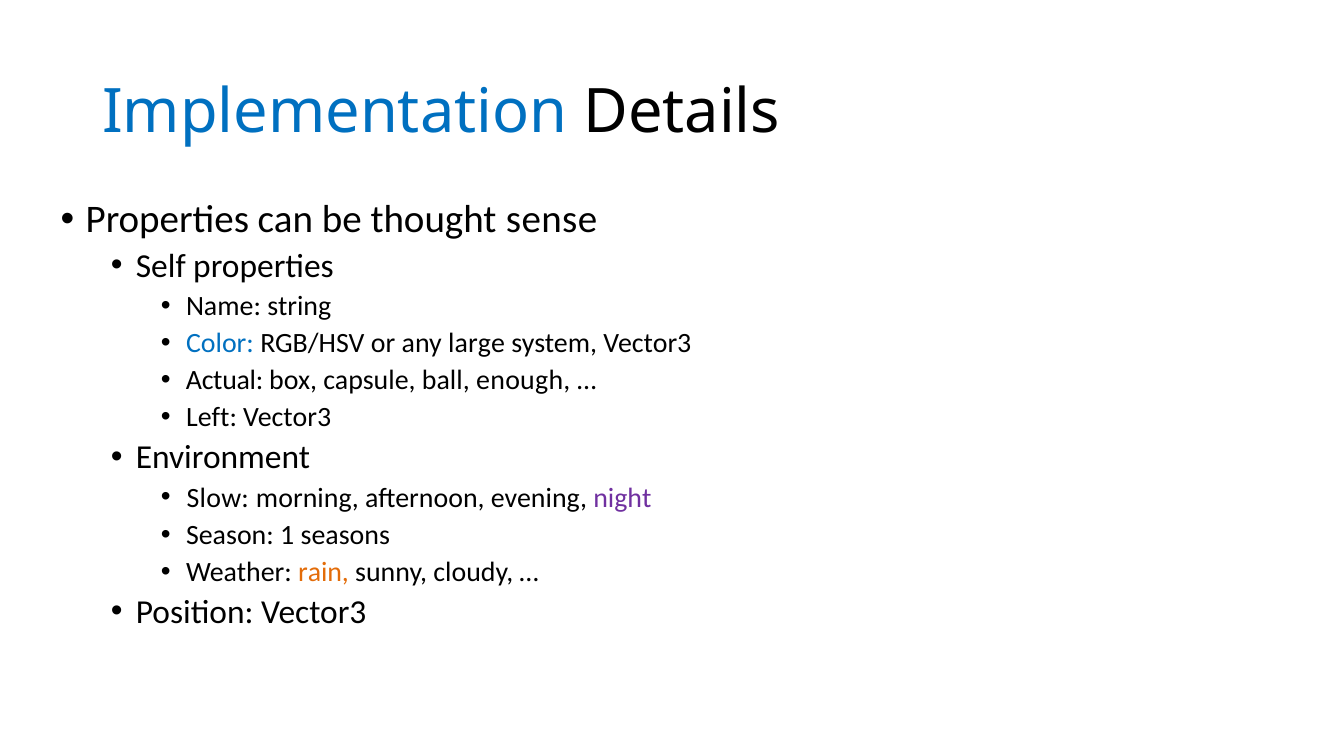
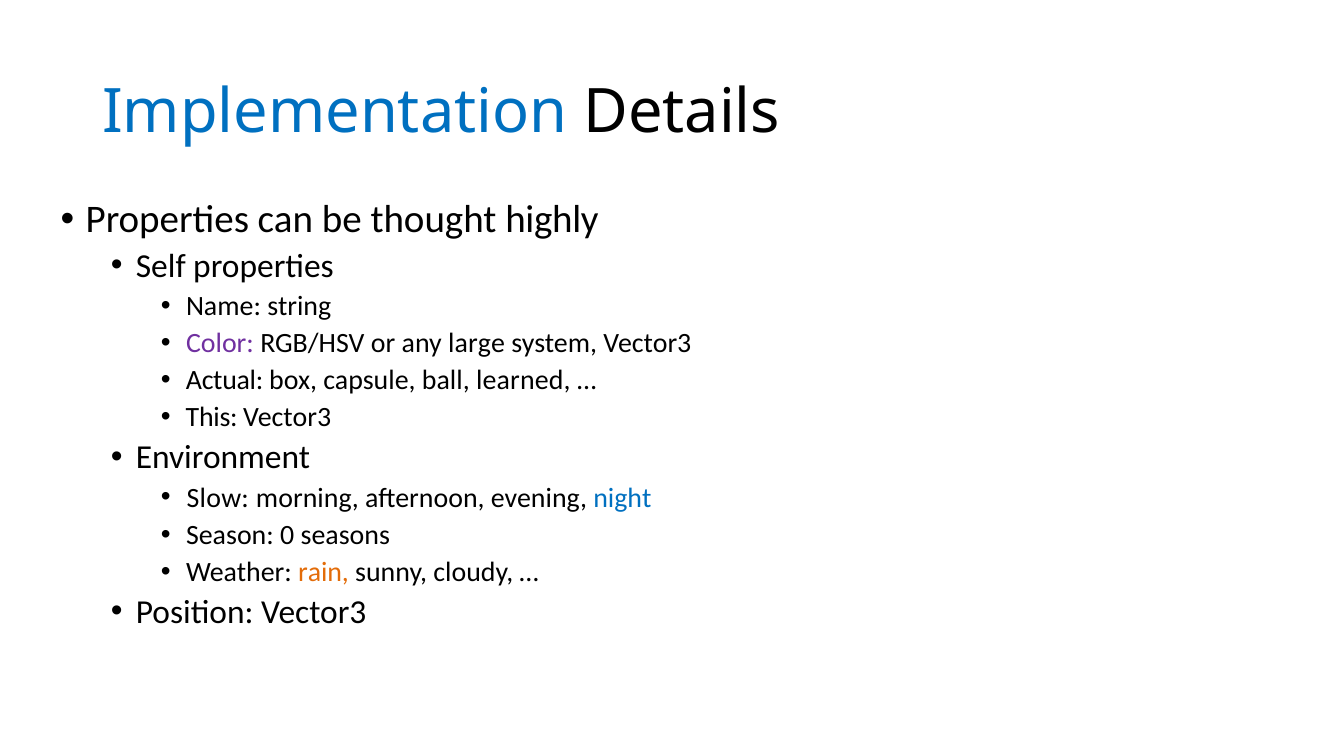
sense: sense -> highly
Color colour: blue -> purple
enough: enough -> learned
Left: Left -> This
night colour: purple -> blue
1: 1 -> 0
